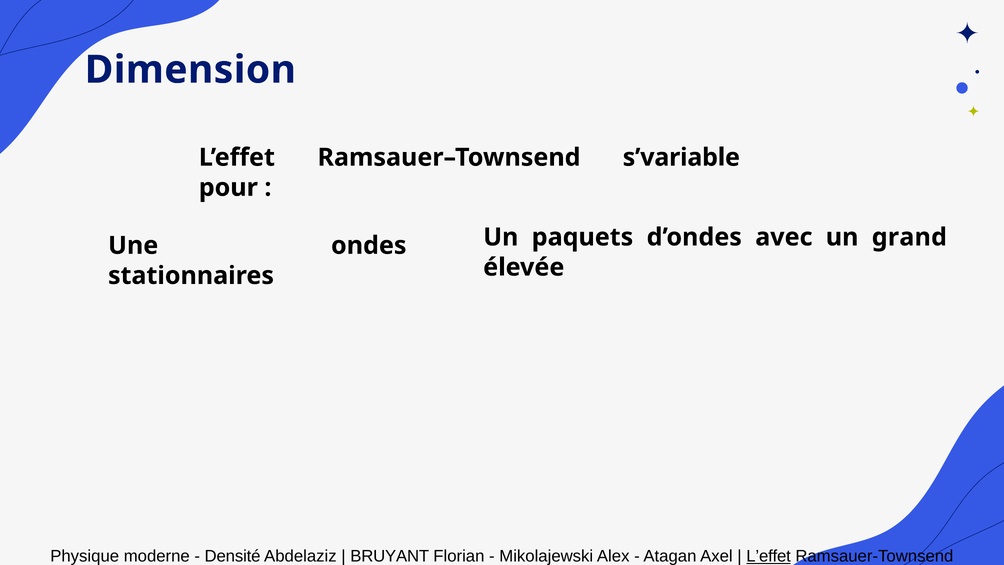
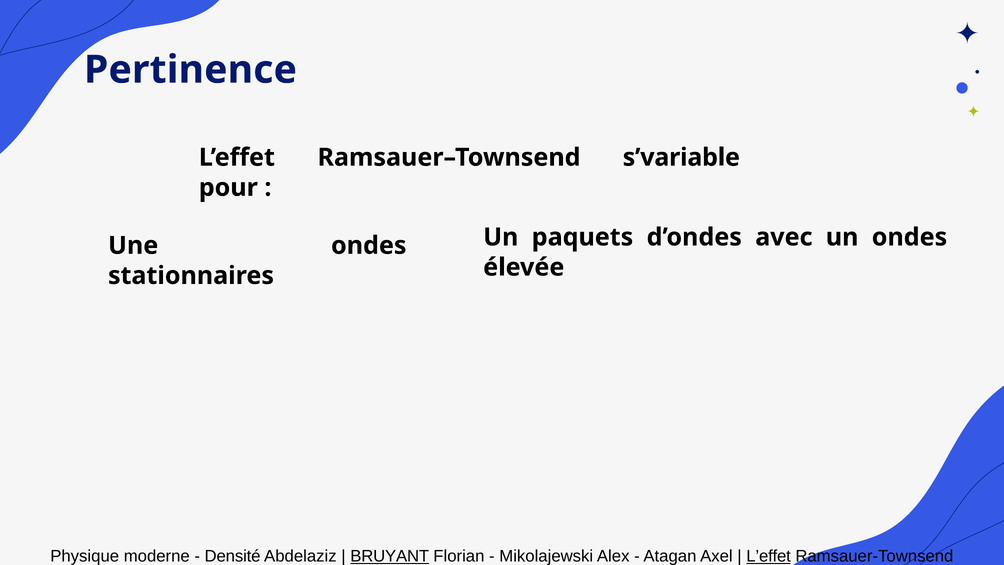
Dimension: Dimension -> Pertinence
un grand: grand -> ondes
BRUYANT underline: none -> present
